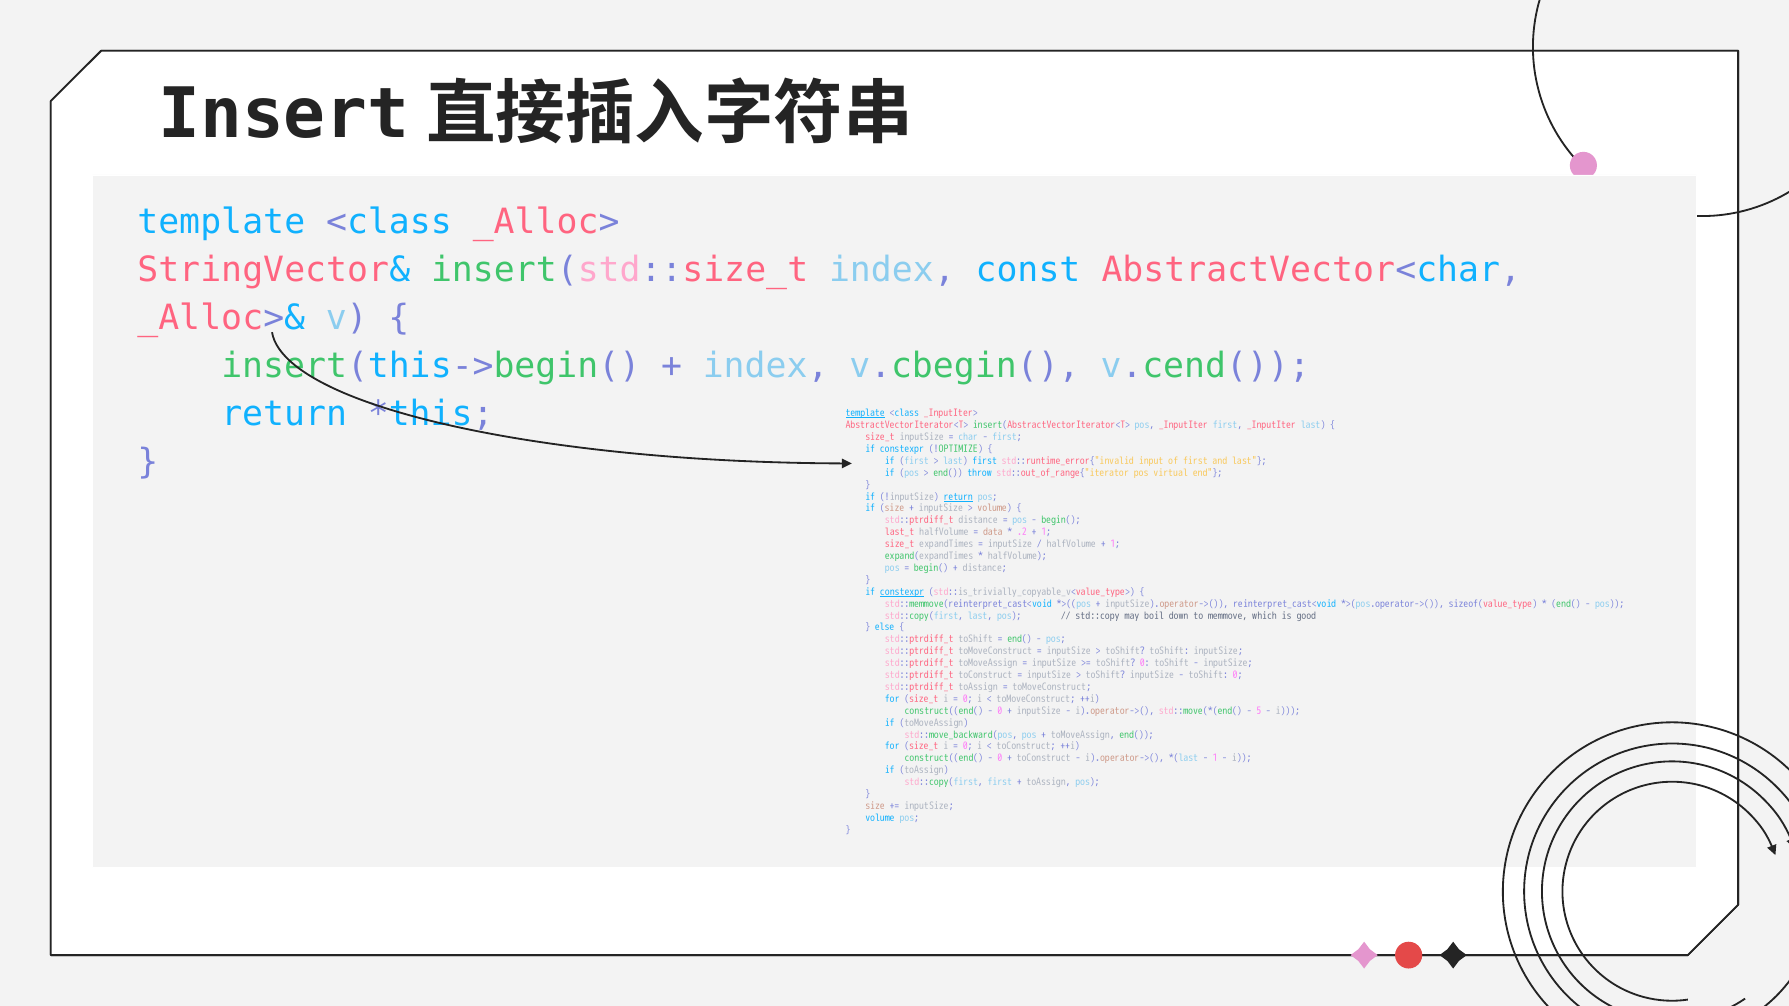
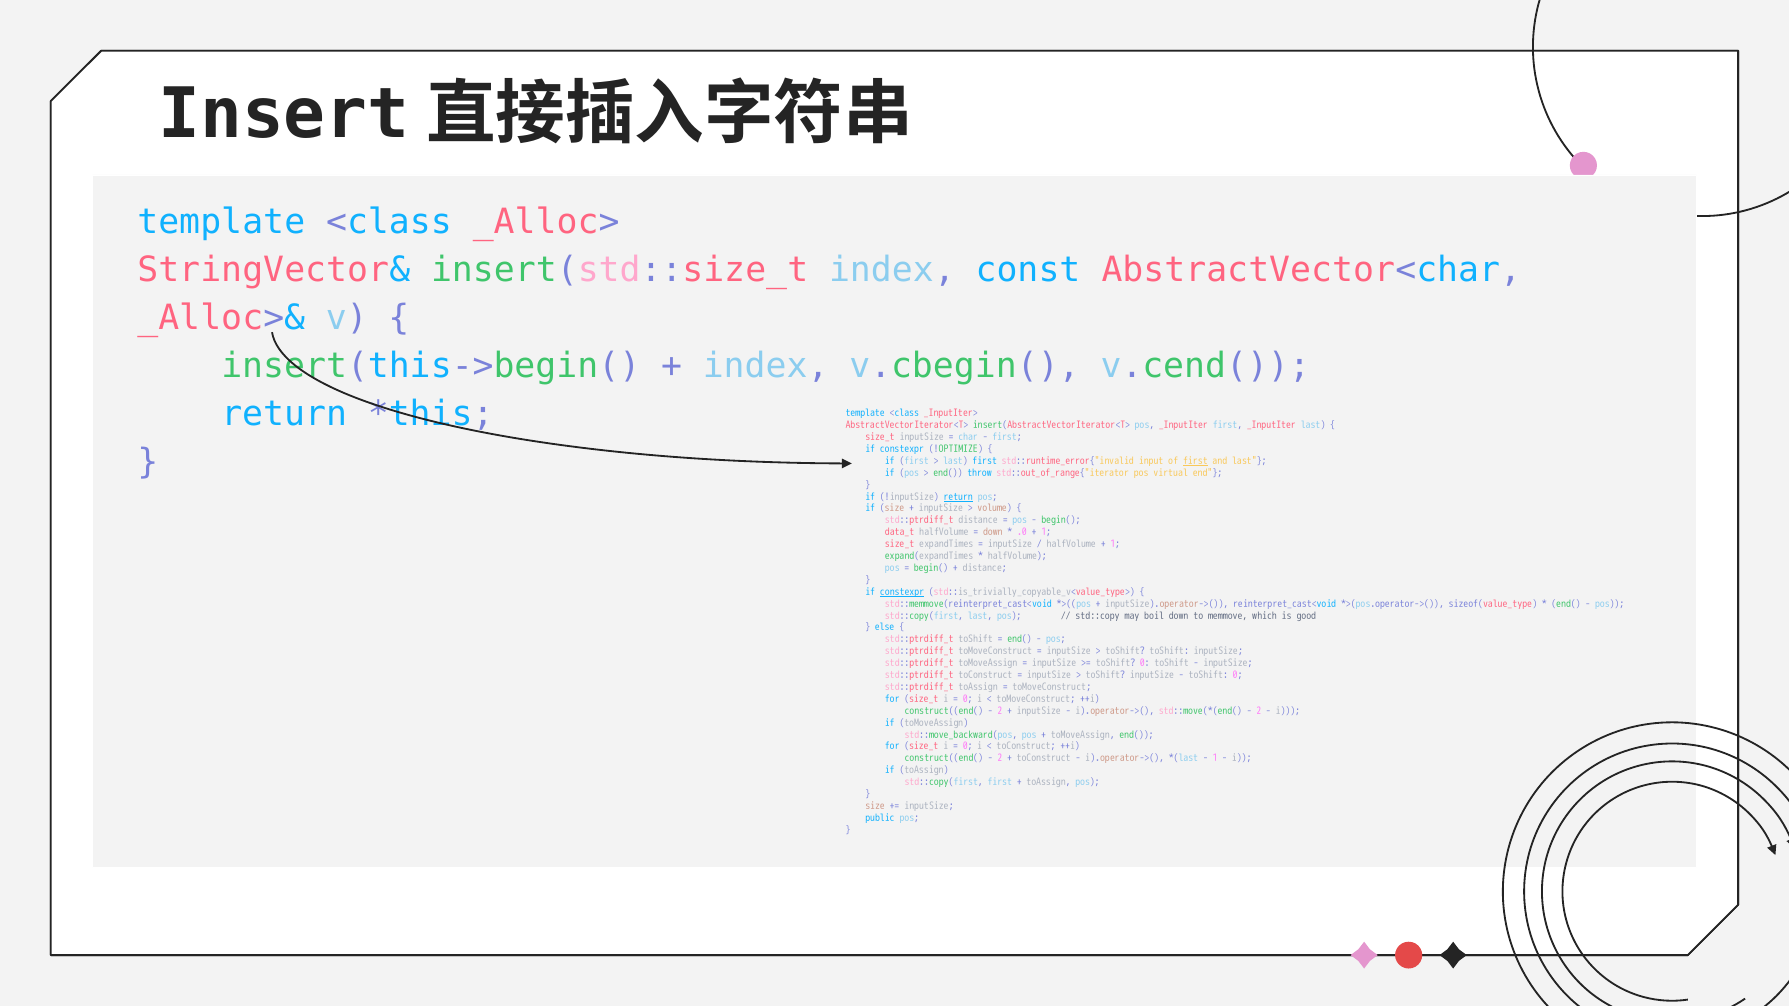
template at (865, 414) underline: present -> none
first at (1195, 461) underline: none -> present
last_t: last_t -> data_t
data at (993, 533): data -> down
.2: .2 -> .0
0 at (1000, 711): 0 -> 2
5 at (1259, 711): 5 -> 2
0 at (1000, 759): 0 -> 2
volume at (880, 818): volume -> public
